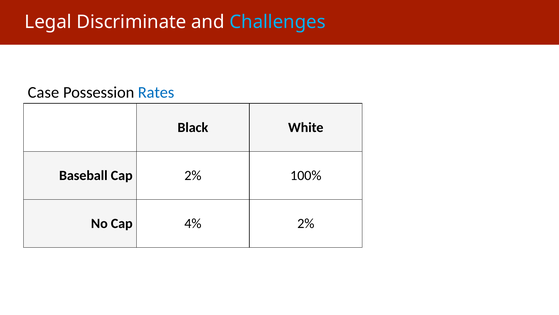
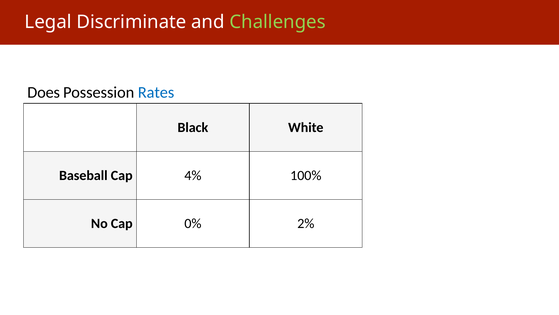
Challenges colour: light blue -> light green
Case: Case -> Does
Cap 2%: 2% -> 4%
4%: 4% -> 0%
